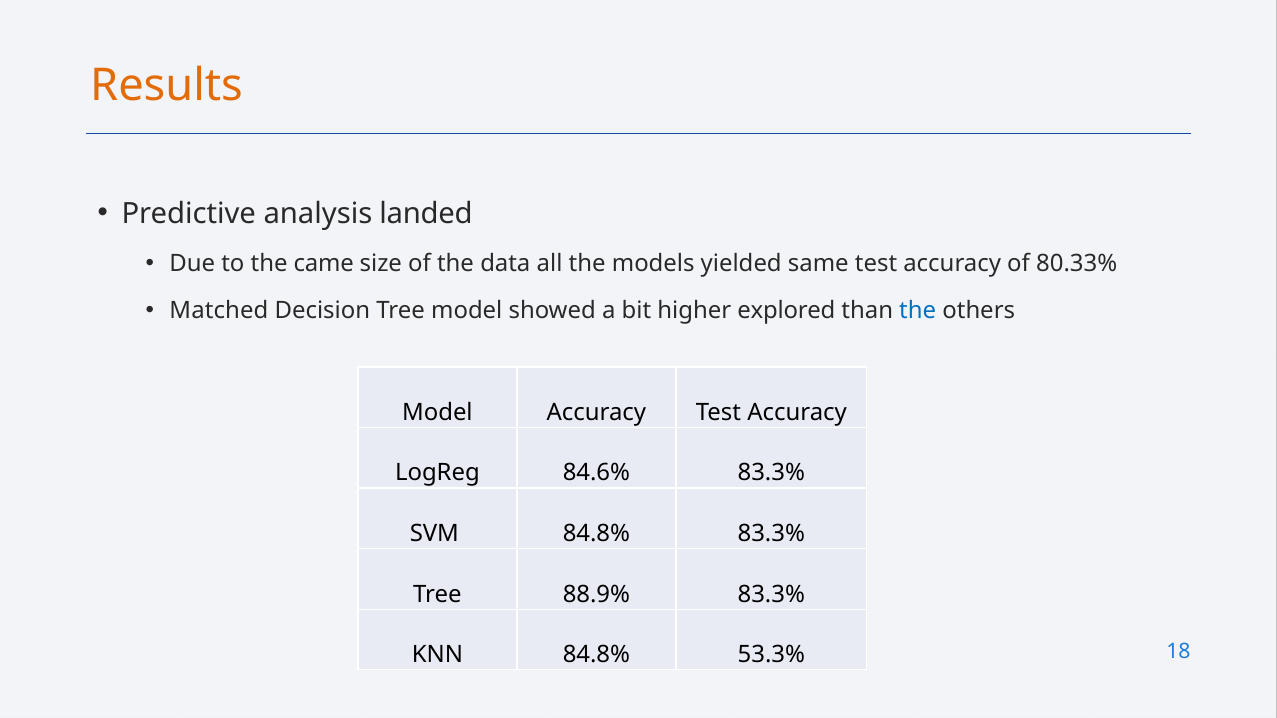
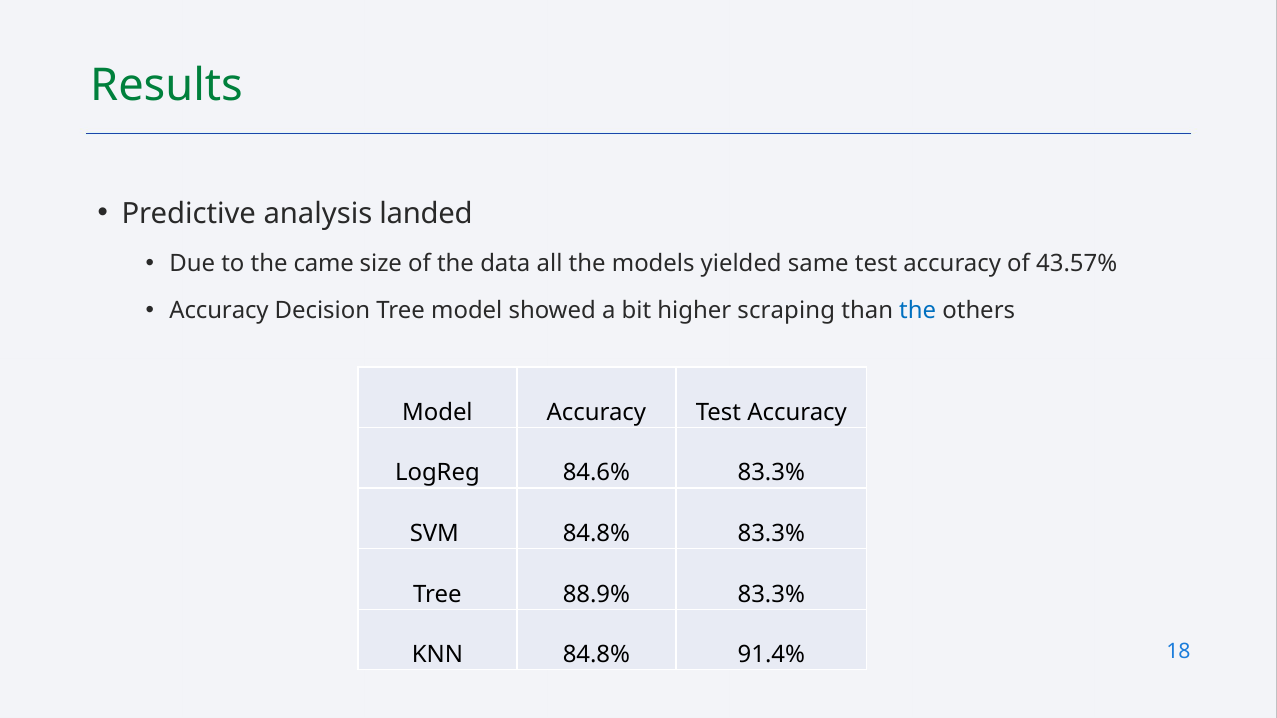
Results colour: orange -> green
80.33%: 80.33% -> 43.57%
Matched at (219, 311): Matched -> Accuracy
explored: explored -> scraping
53.3%: 53.3% -> 91.4%
